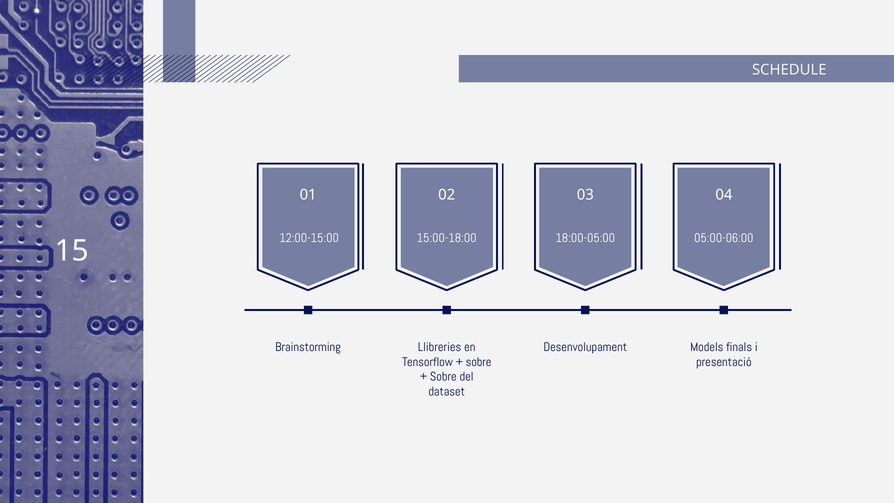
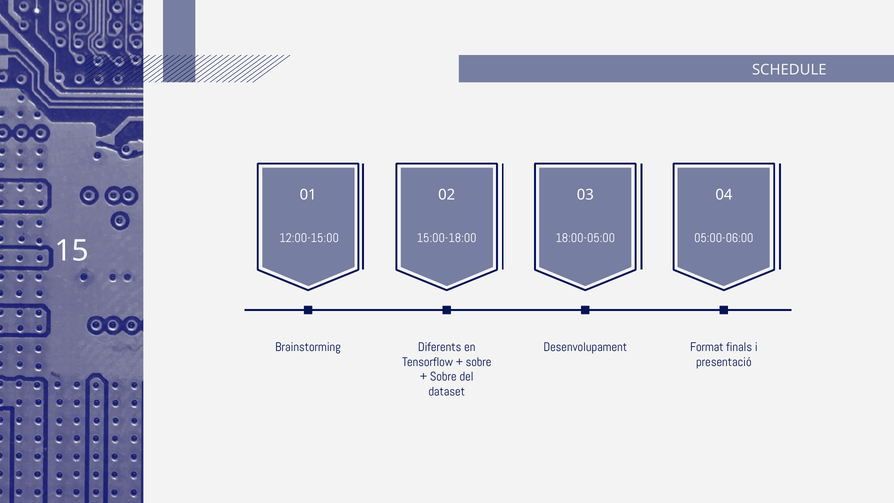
Llibreries: Llibreries -> Diferents
Models: Models -> Format
